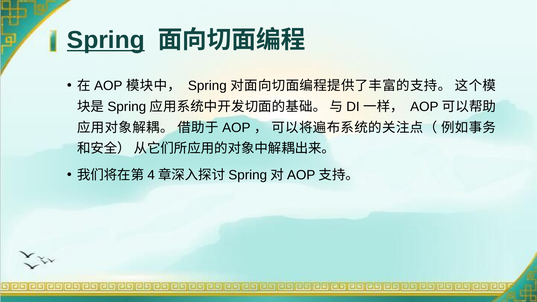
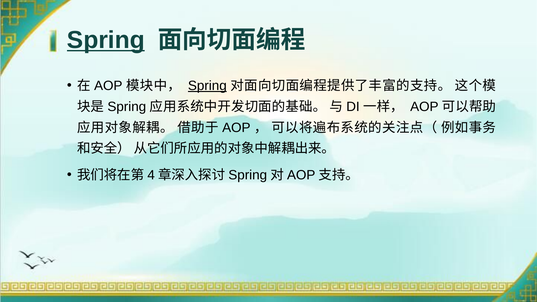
Spring at (207, 86) underline: none -> present
